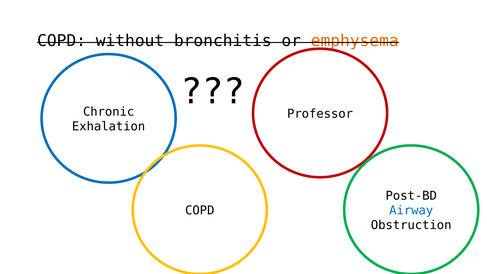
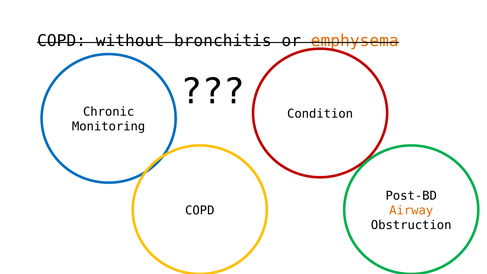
Professor: Professor -> Condition
Exhalation: Exhalation -> Monitoring
Airway colour: blue -> orange
